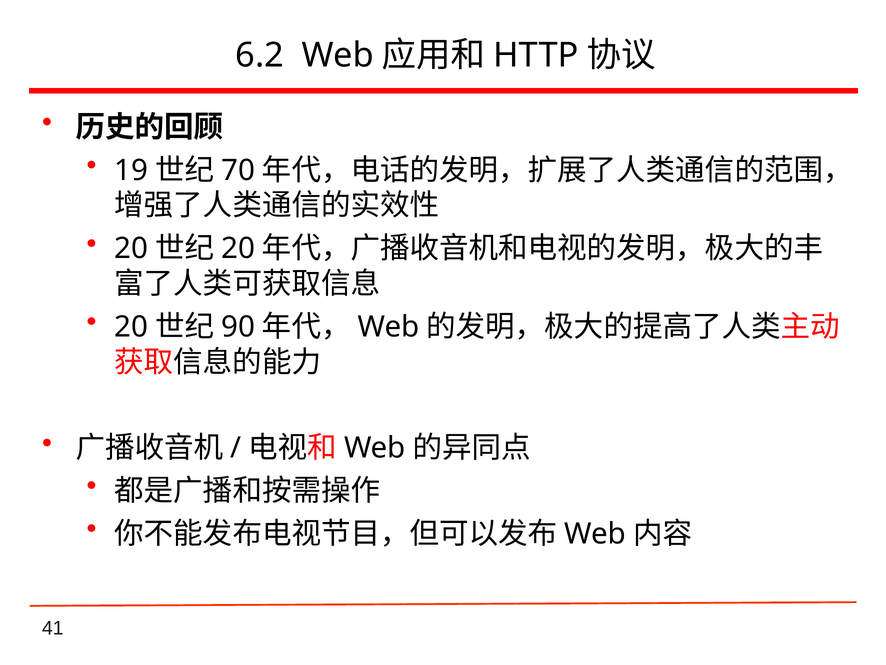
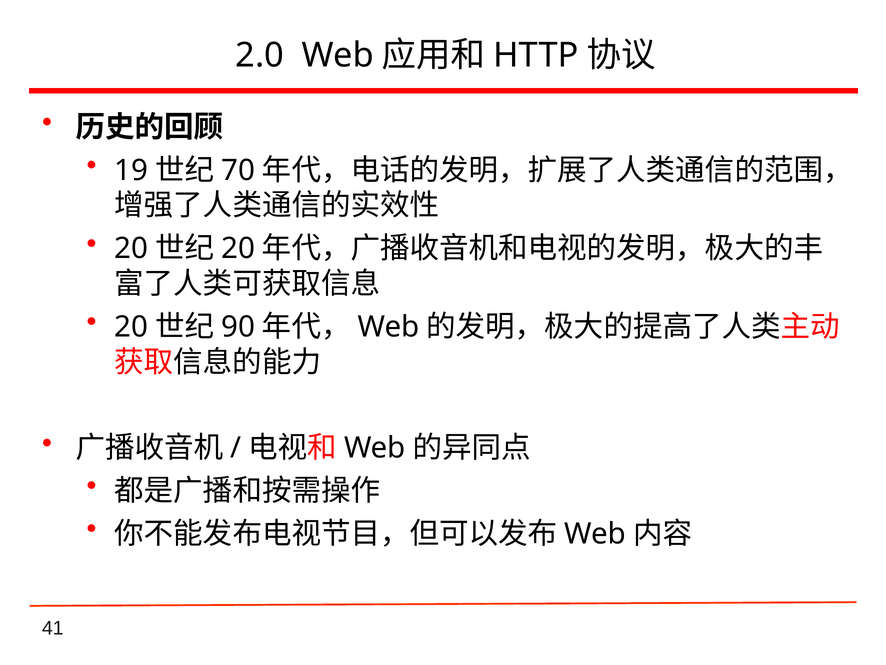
6.2: 6.2 -> 2.0
